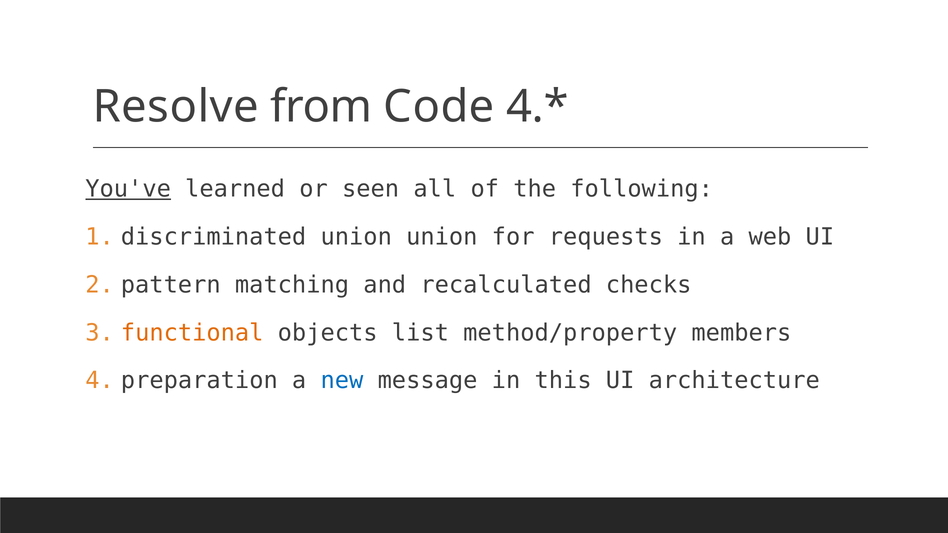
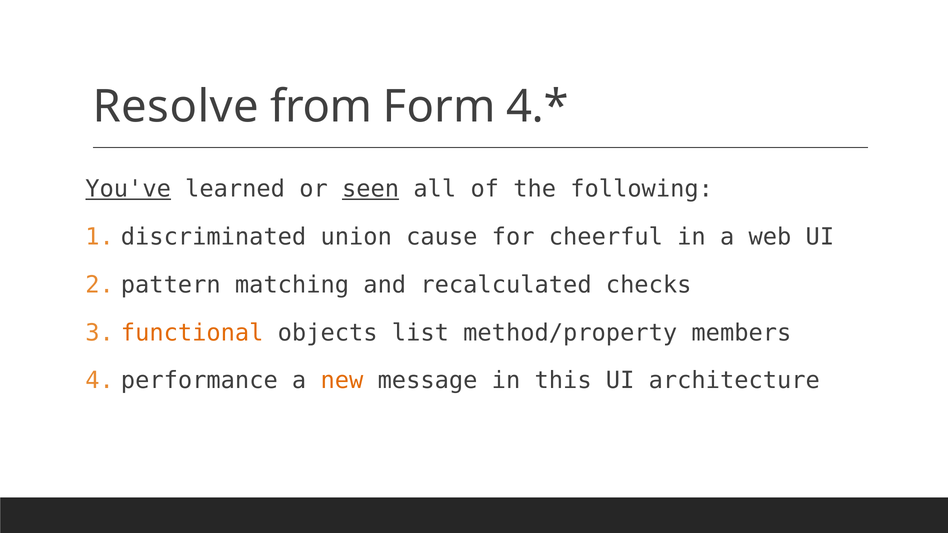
Code: Code -> Form
seen underline: none -> present
union union: union -> cause
requests: requests -> cheerful
preparation: preparation -> performance
new colour: blue -> orange
